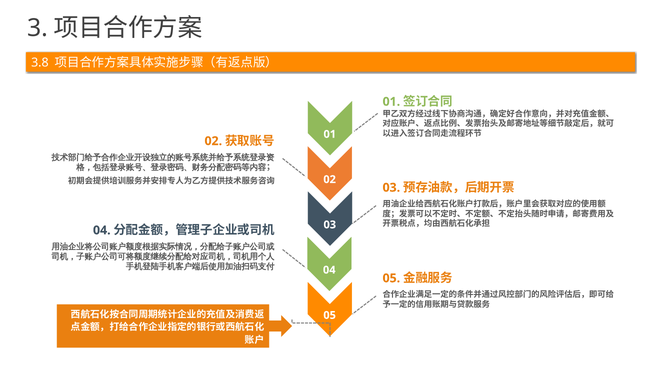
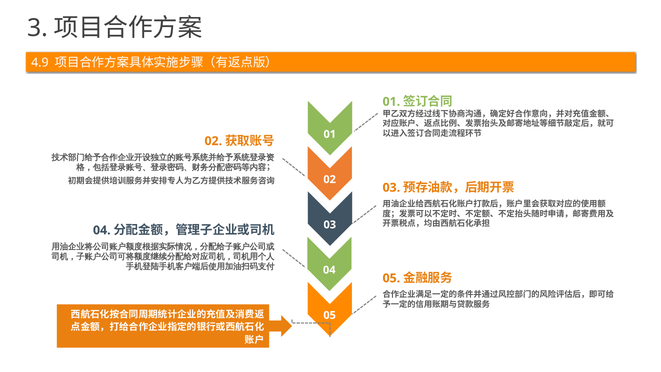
3.8: 3.8 -> 4.9
